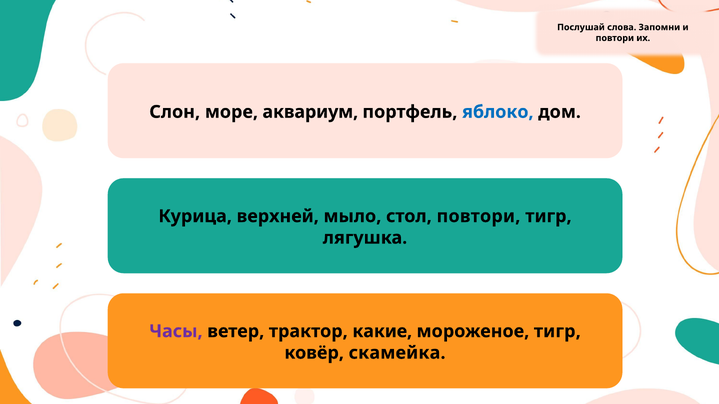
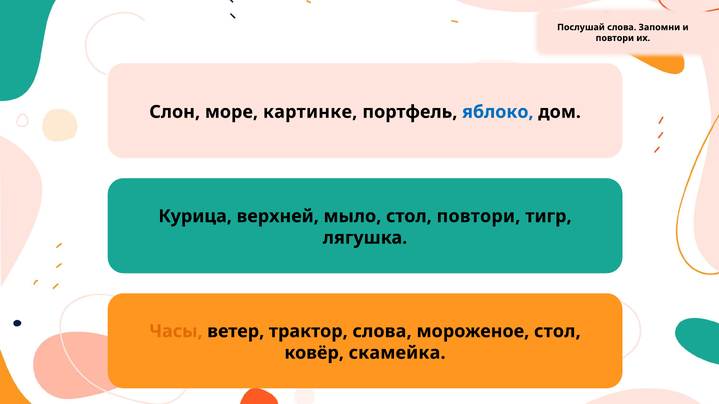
аквариум: аквариум -> картинке
Часы colour: purple -> orange
трактор какие: какие -> слова
мороженое тигр: тигр -> стол
